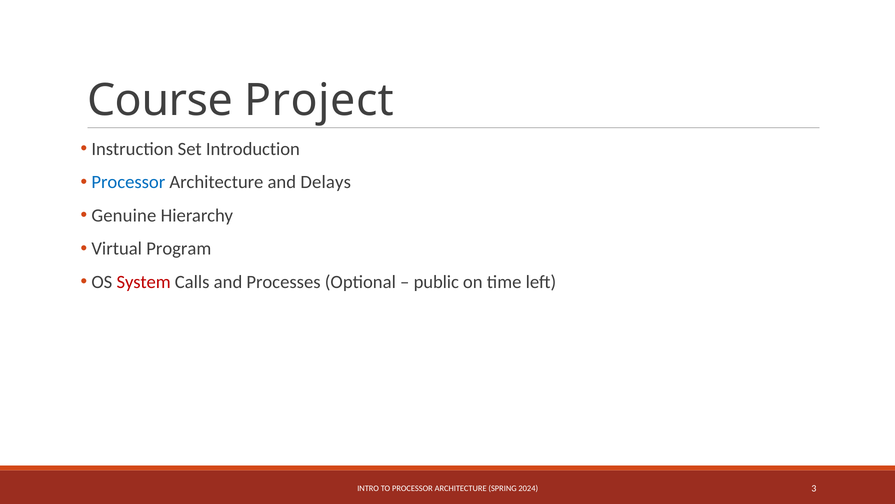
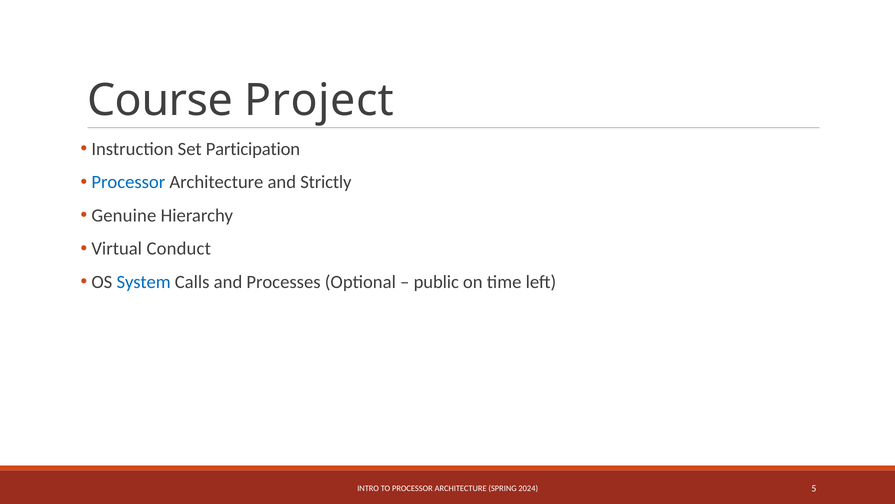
Introduction: Introduction -> Participation
Delays: Delays -> Strictly
Program: Program -> Conduct
System colour: red -> blue
3: 3 -> 5
